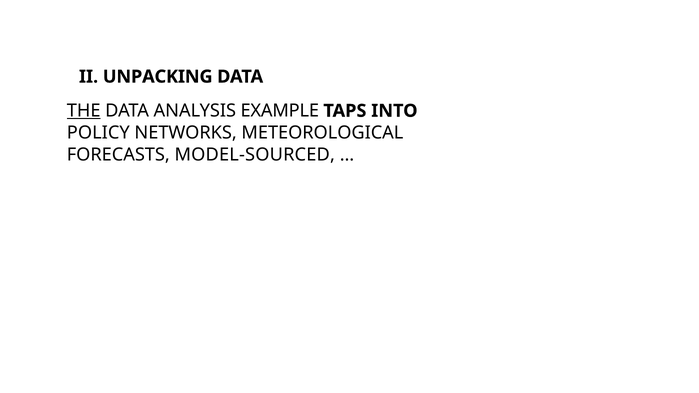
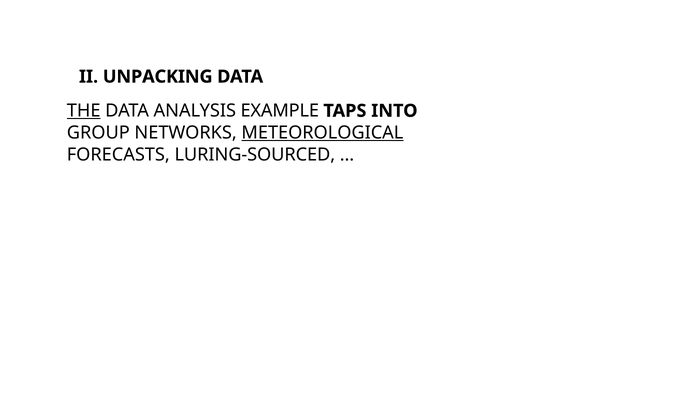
POLICY: POLICY -> GROUP
METEOROLOGICAL underline: none -> present
MODEL-SOURCED: MODEL-SOURCED -> LURING-SOURCED
